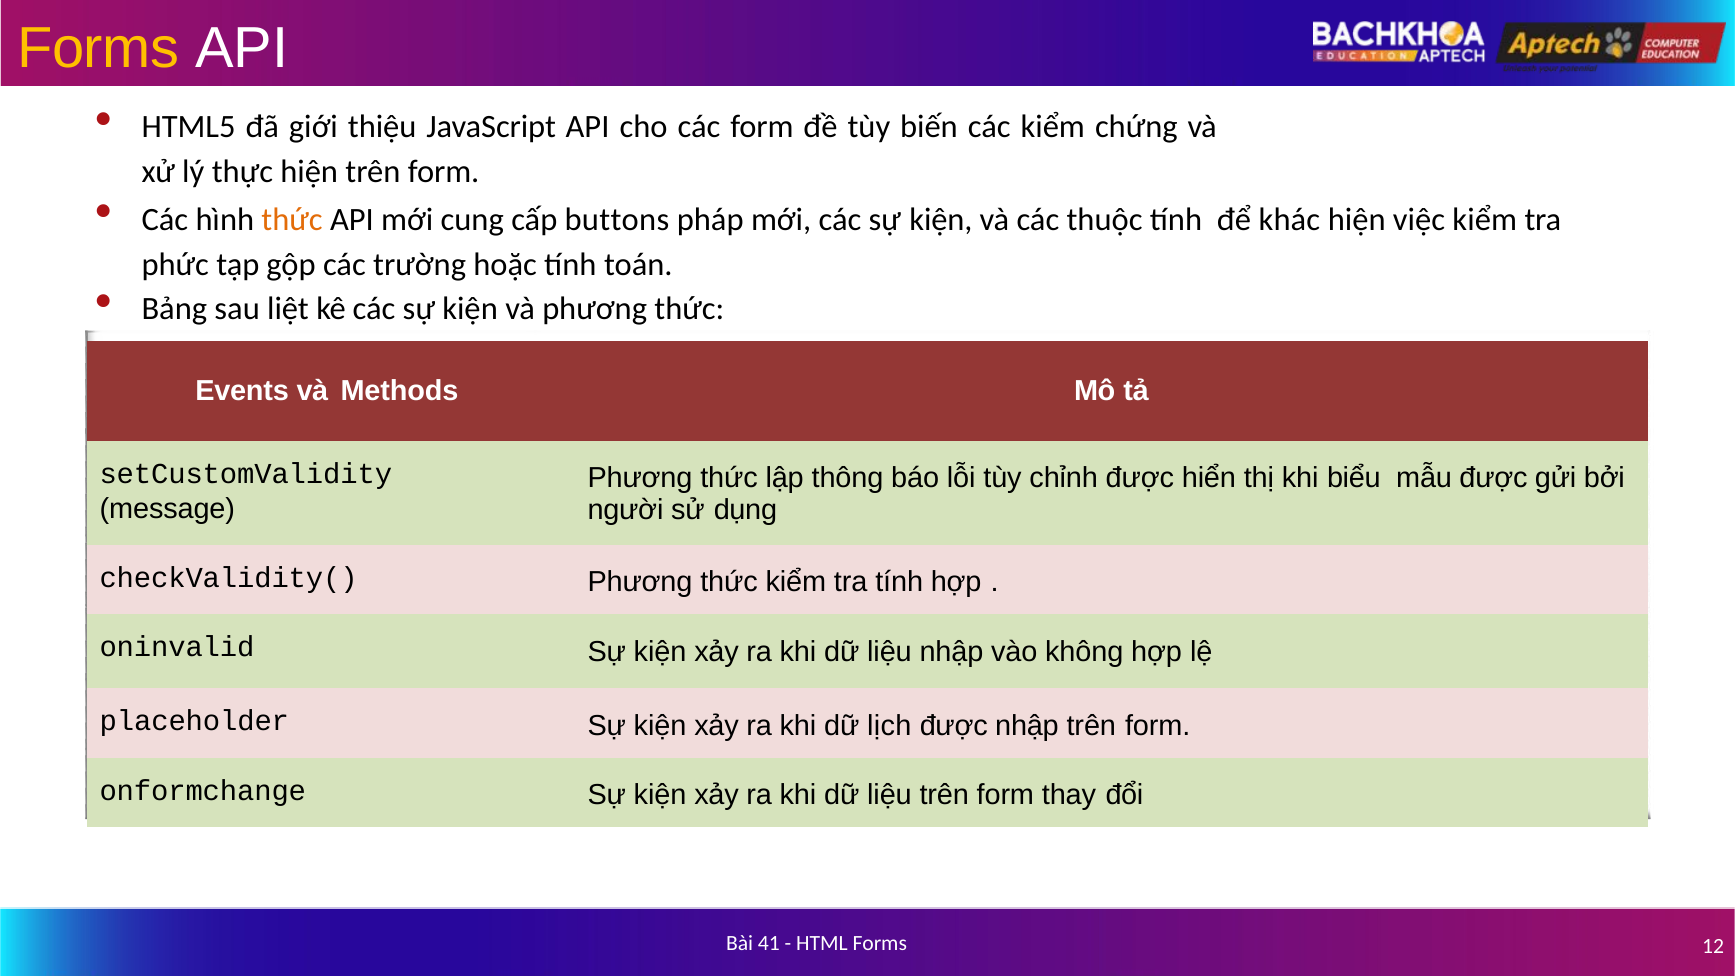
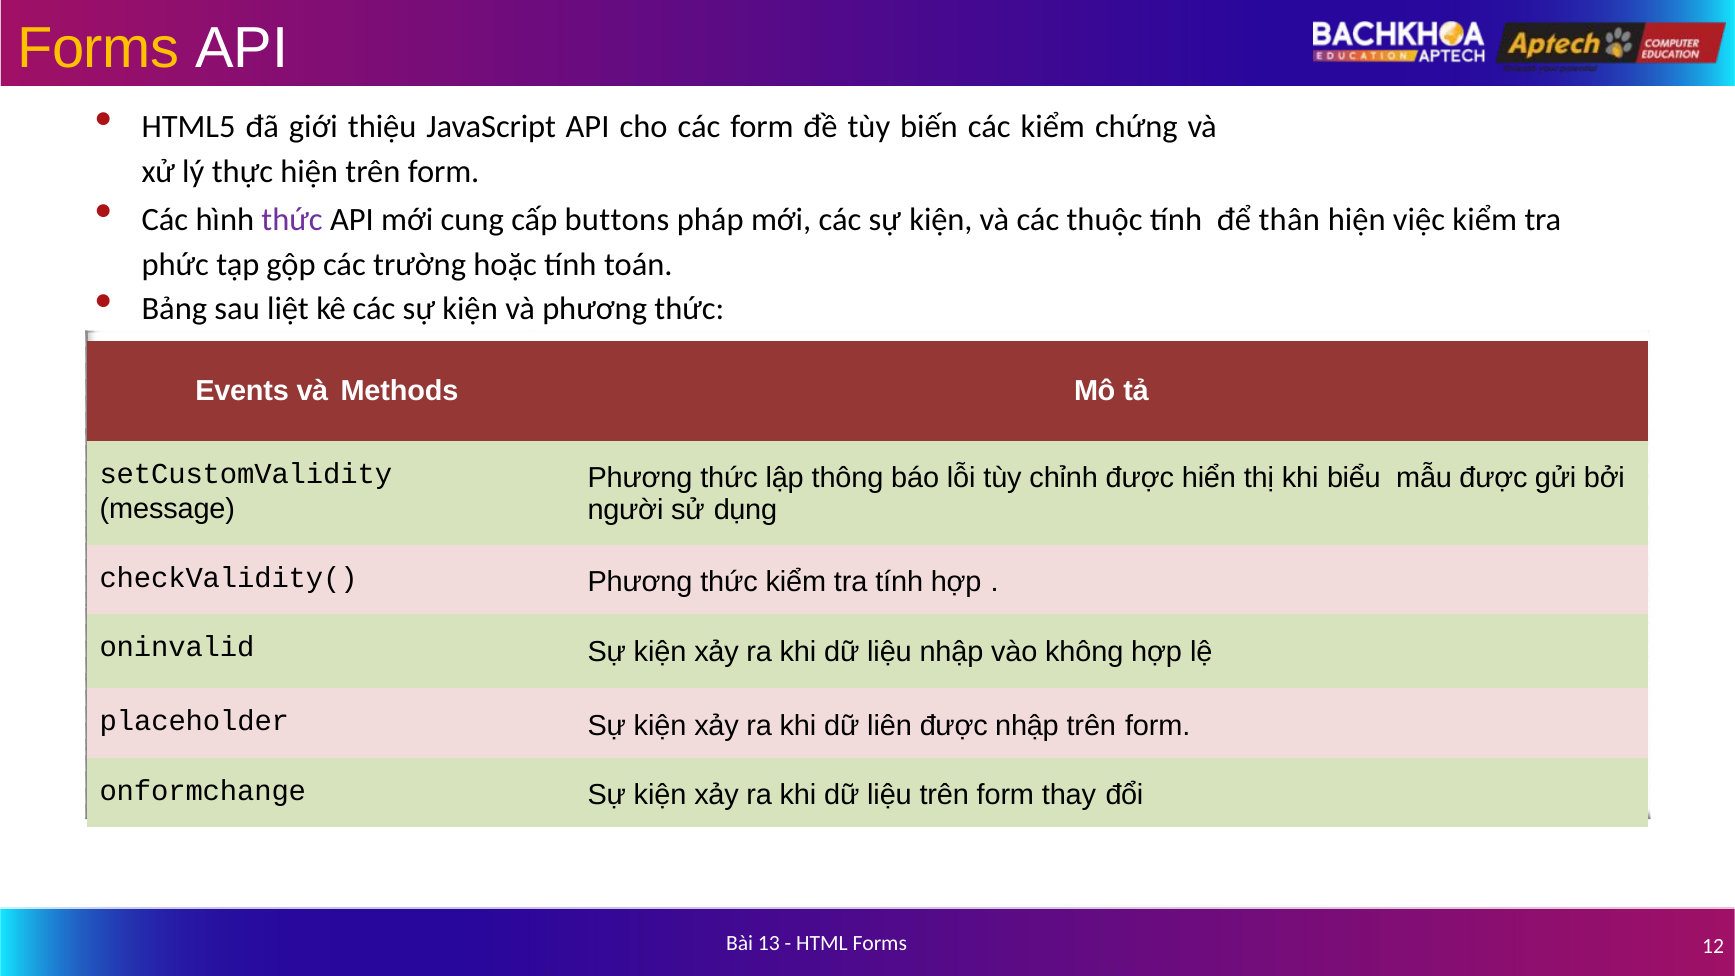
thức at (292, 219) colour: orange -> purple
khác: khác -> thân
lịch: lịch -> liên
41: 41 -> 13
